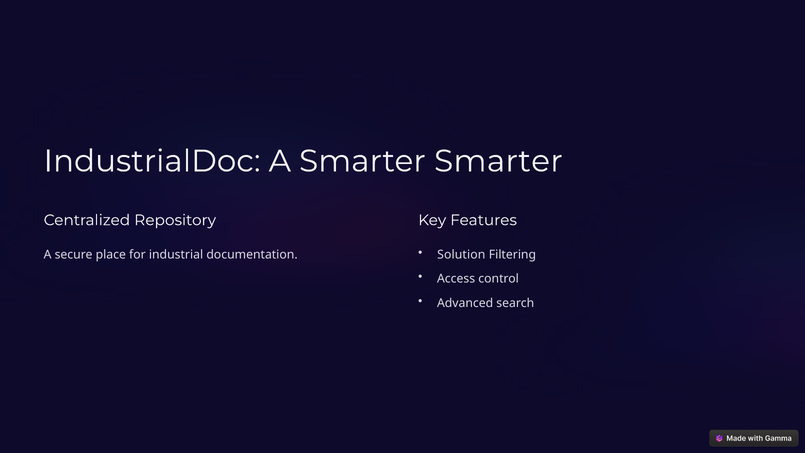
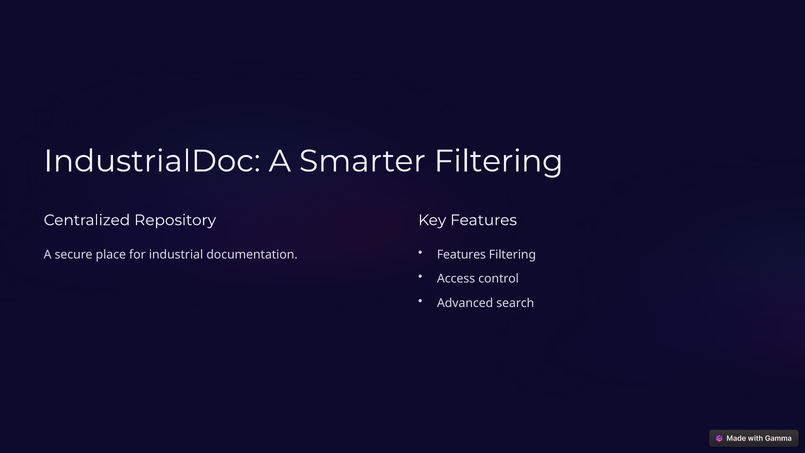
Smarter Smarter: Smarter -> Filtering
Solution at (461, 254): Solution -> Features
